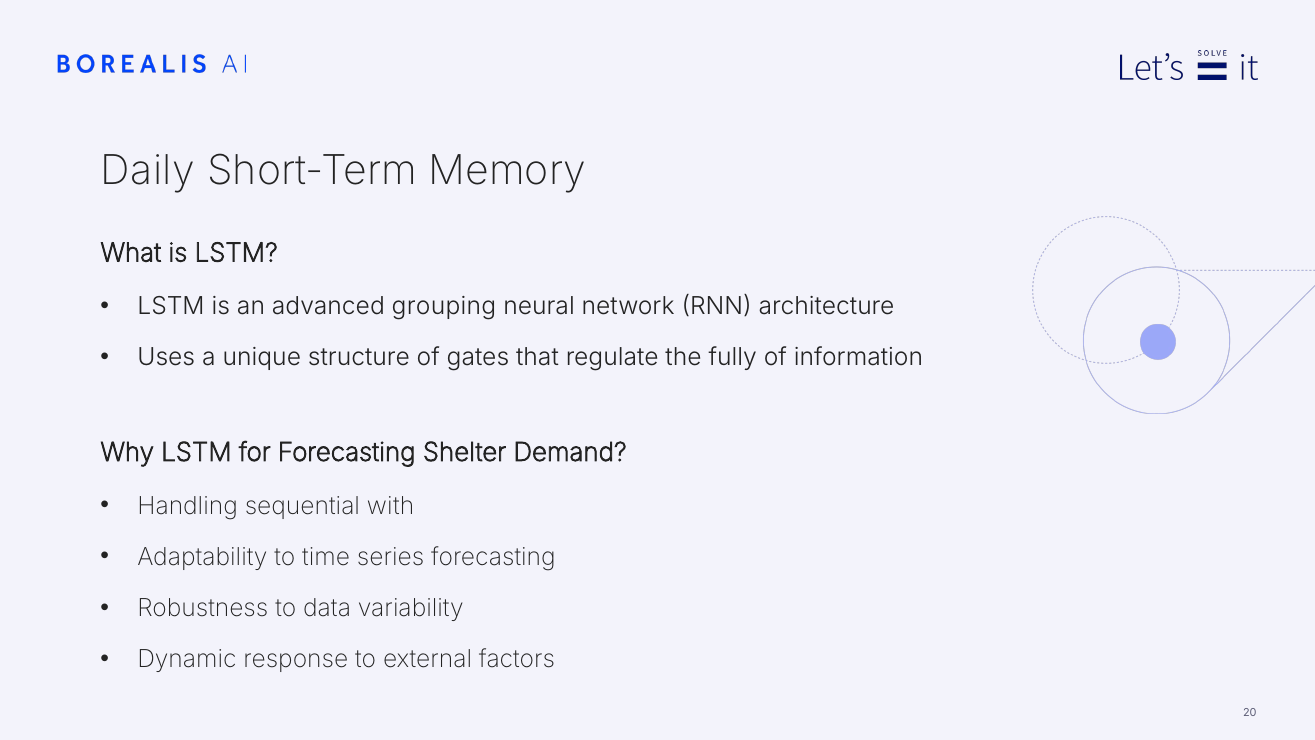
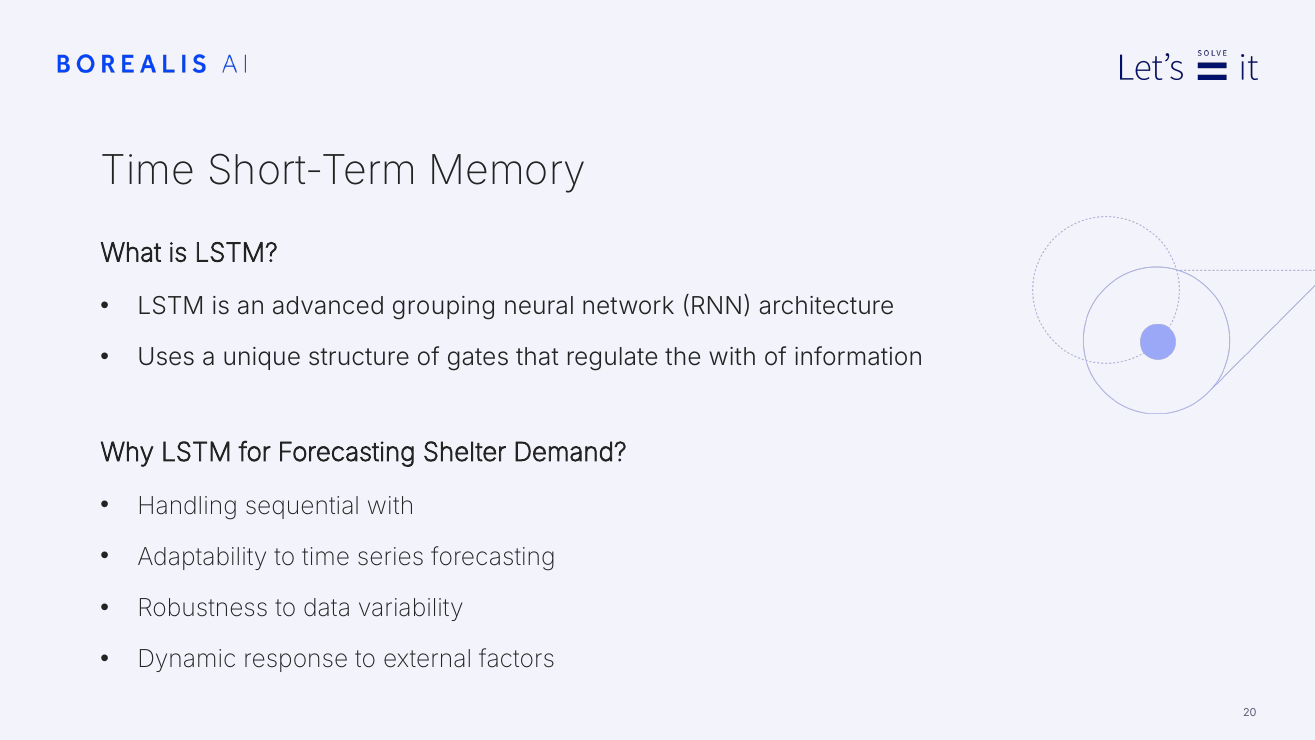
Daily at (148, 171): Daily -> Time
the fully: fully -> with
